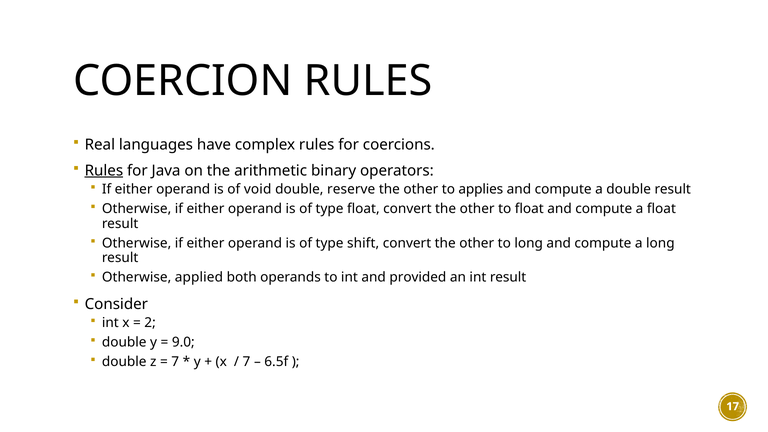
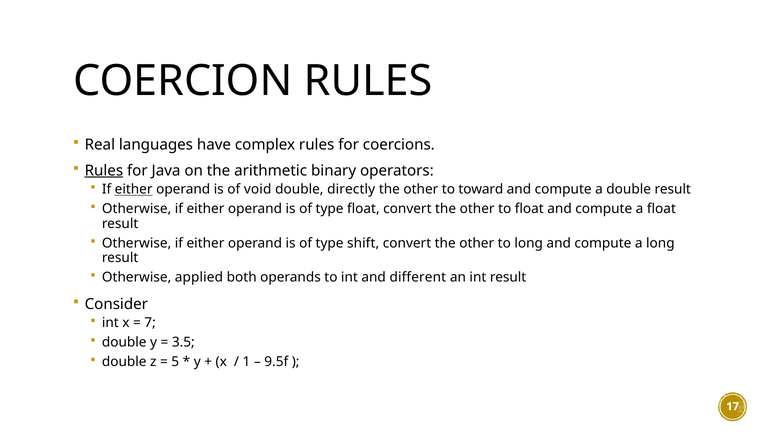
either at (134, 189) underline: none -> present
reserve: reserve -> directly
applies: applies -> toward
provided: provided -> different
2: 2 -> 7
9.0: 9.0 -> 3.5
7 at (175, 362): 7 -> 5
7 at (246, 362): 7 -> 1
6.5f: 6.5f -> 9.5f
